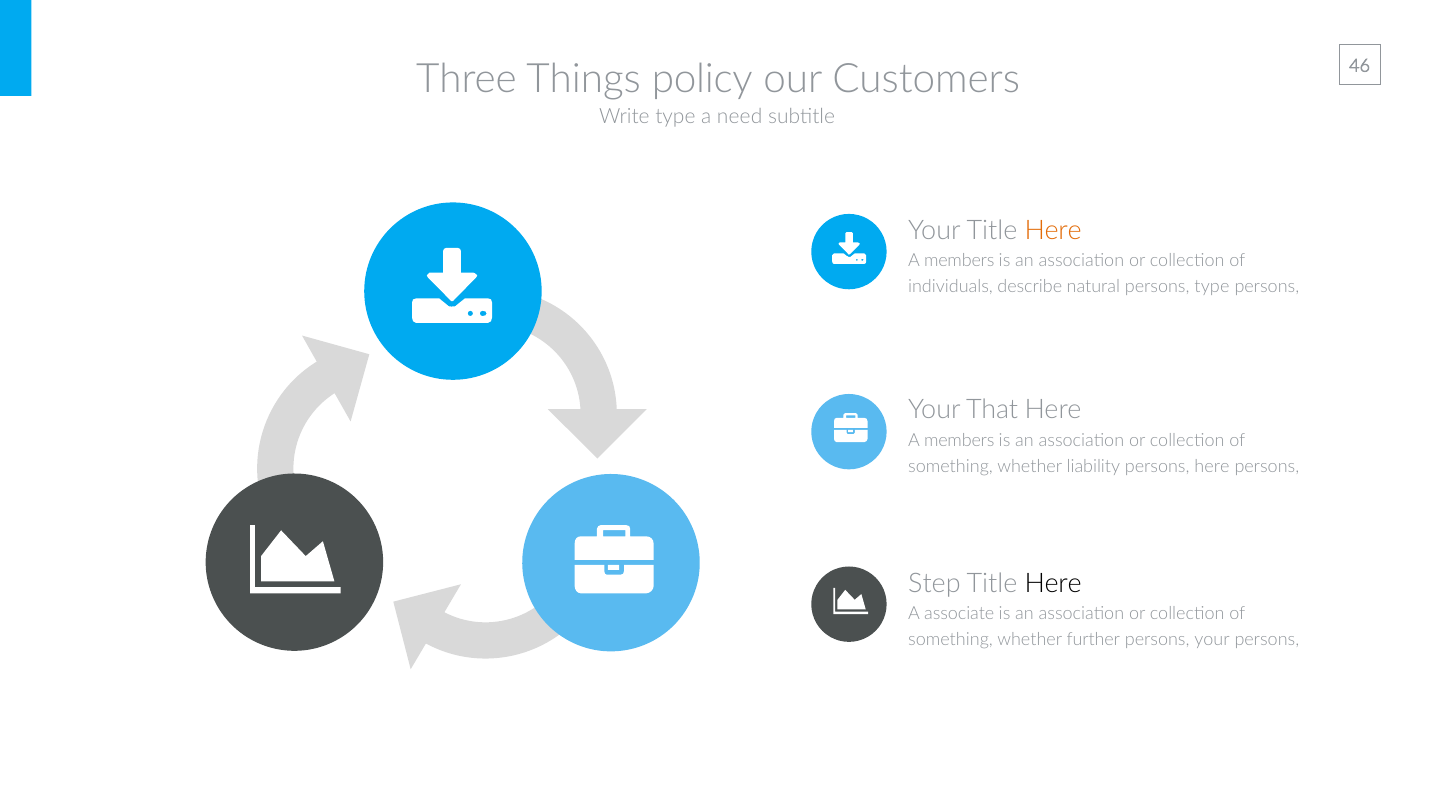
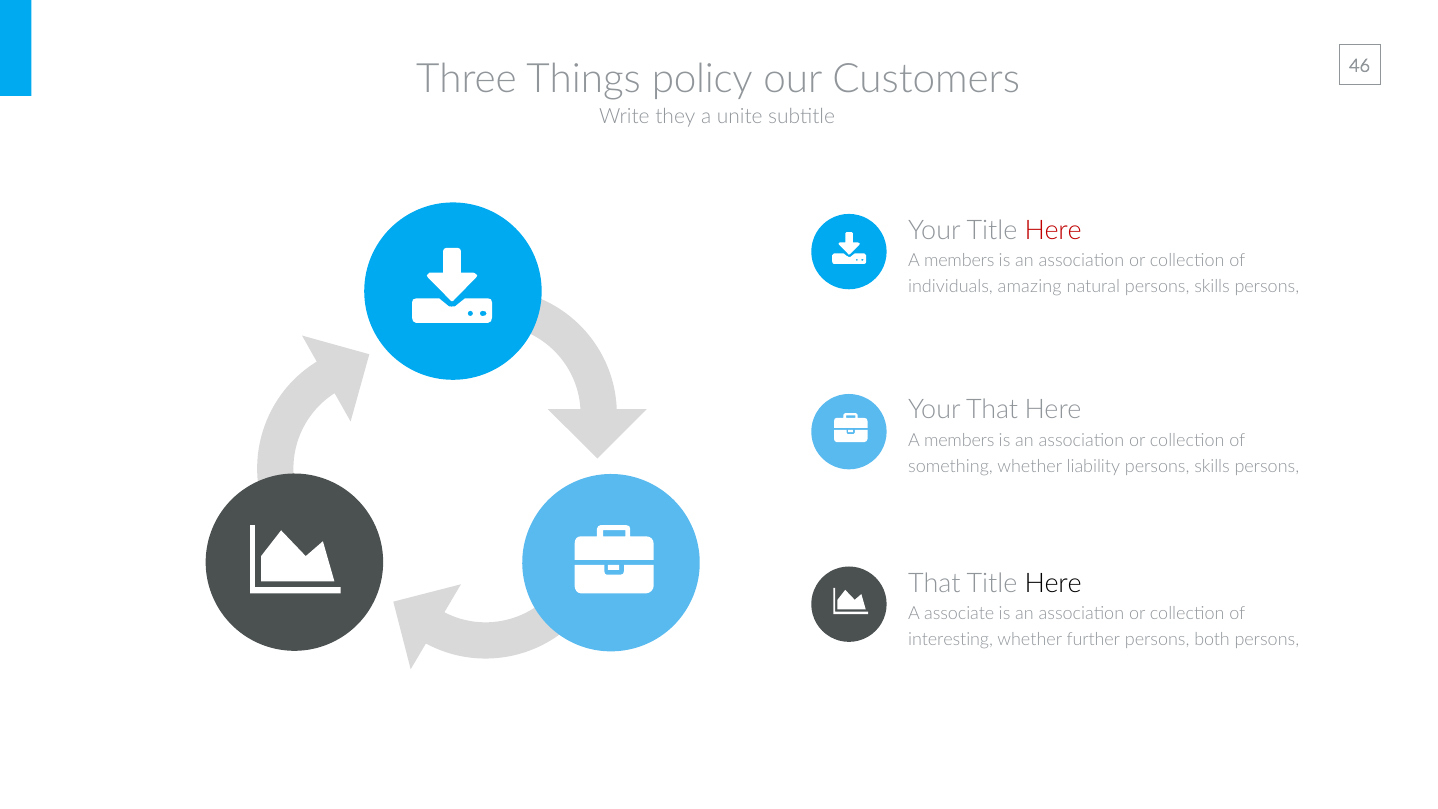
Write type: type -> they
need: need -> unite
Here at (1053, 230) colour: orange -> red
describe: describe -> amazing
natural persons type: type -> skills
here at (1212, 466): here -> skills
Step at (934, 583): Step -> That
something at (950, 640): something -> interesting
your at (1212, 640): your -> both
